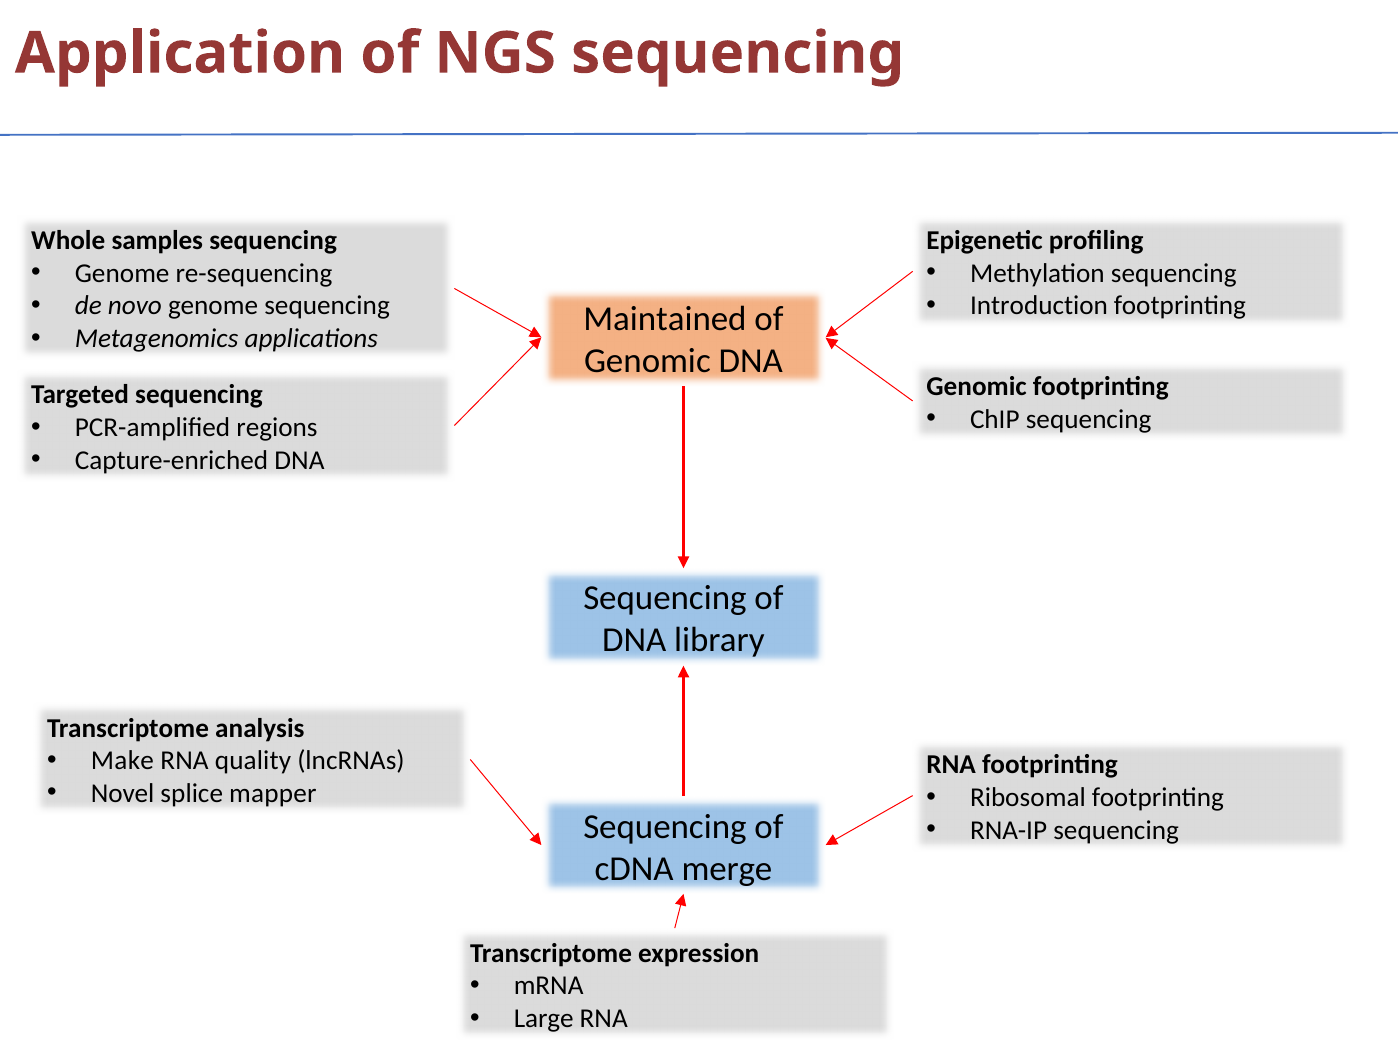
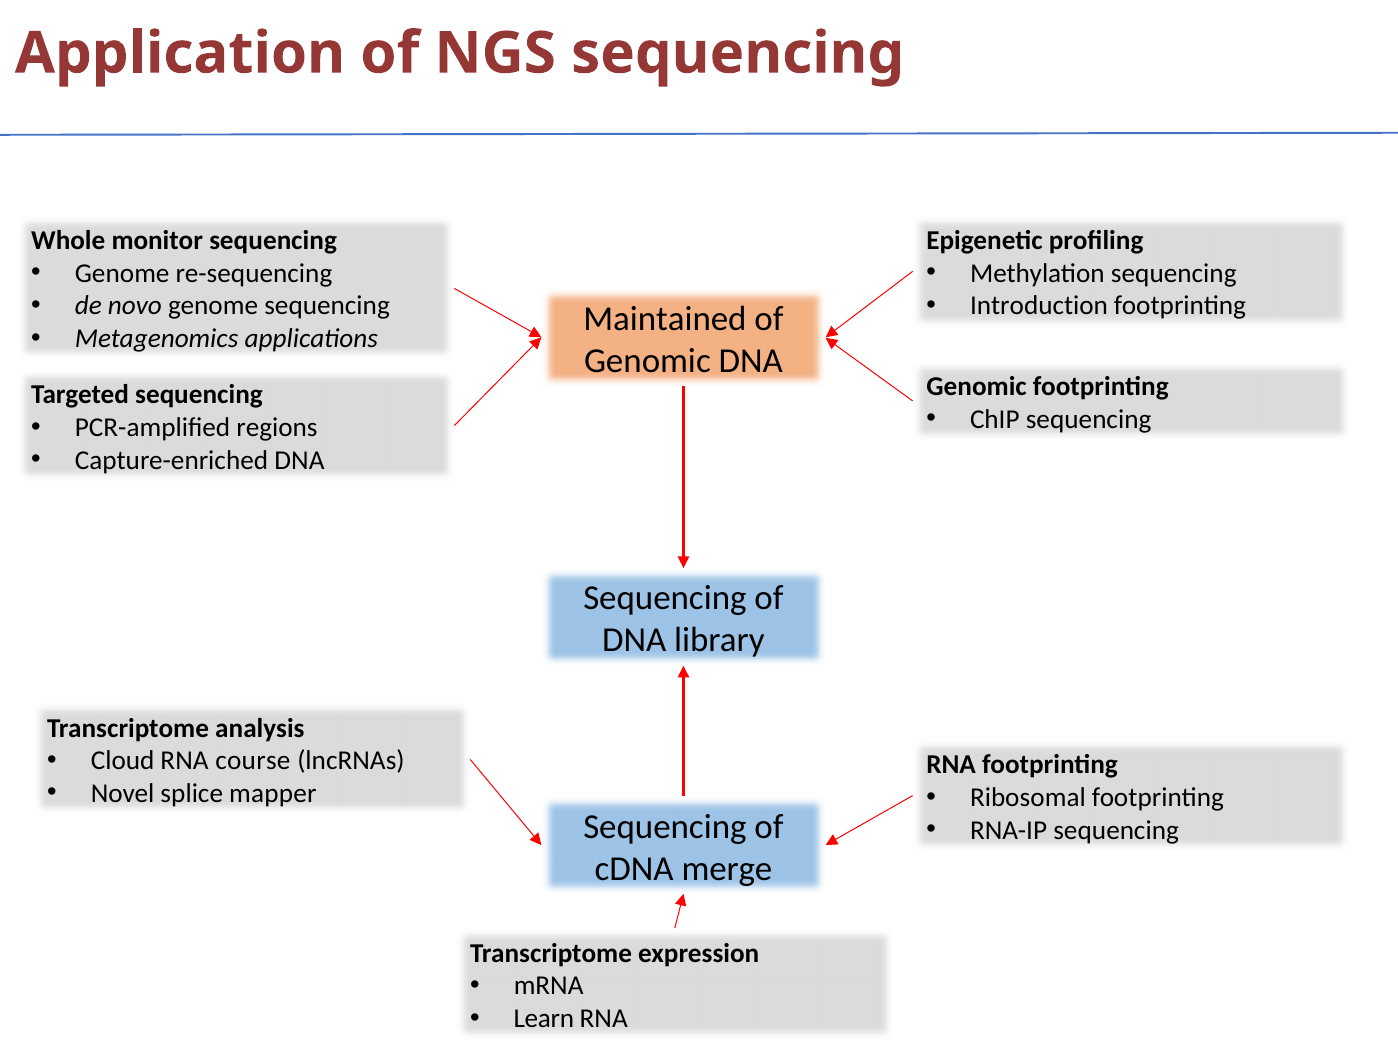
samples: samples -> monitor
Make: Make -> Cloud
quality: quality -> course
Large: Large -> Learn
